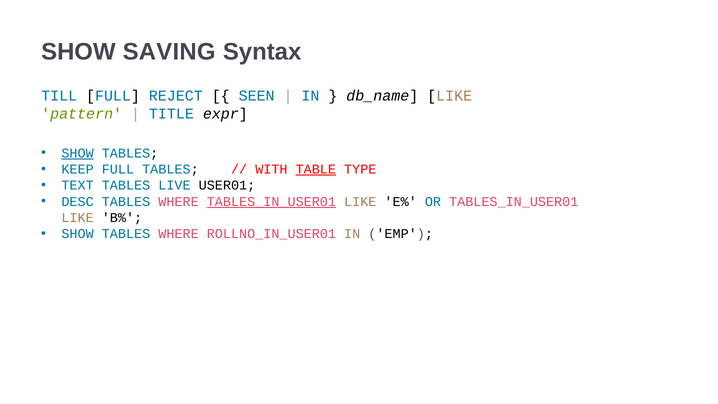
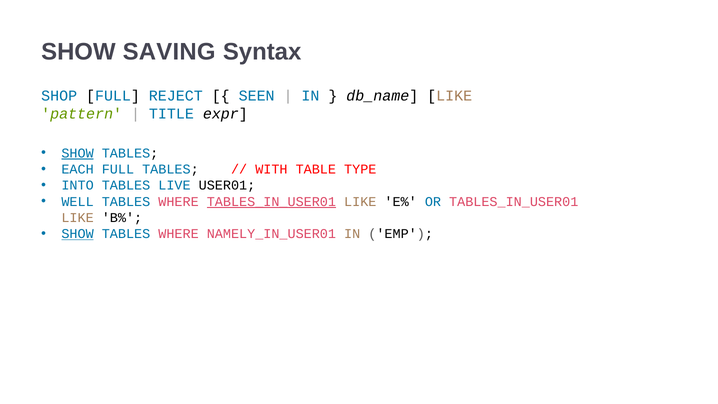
TILL: TILL -> SHOP
KEEP: KEEP -> EACH
TABLE underline: present -> none
TEXT: TEXT -> INTO
DESC: DESC -> WELL
SHOW at (78, 234) underline: none -> present
ROLLNO_IN_USER01: ROLLNO_IN_USER01 -> NAMELY_IN_USER01
